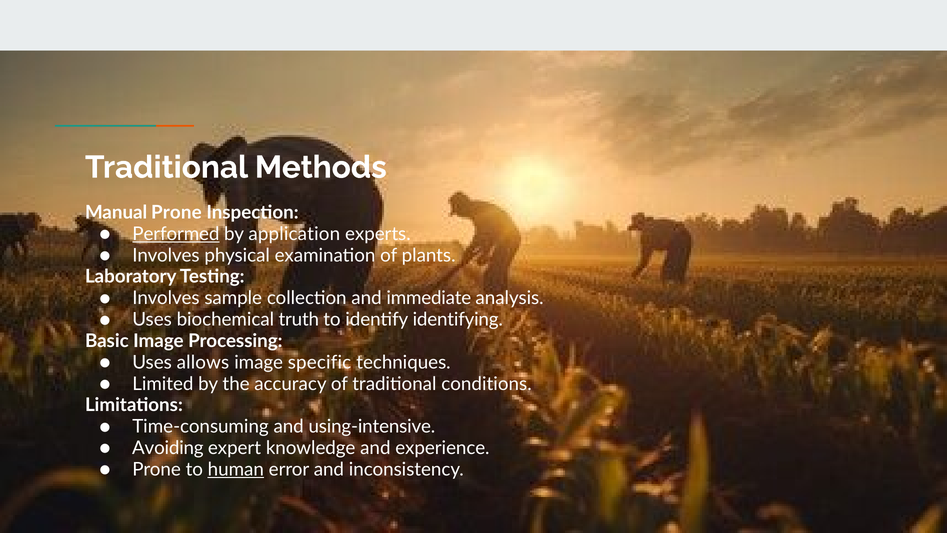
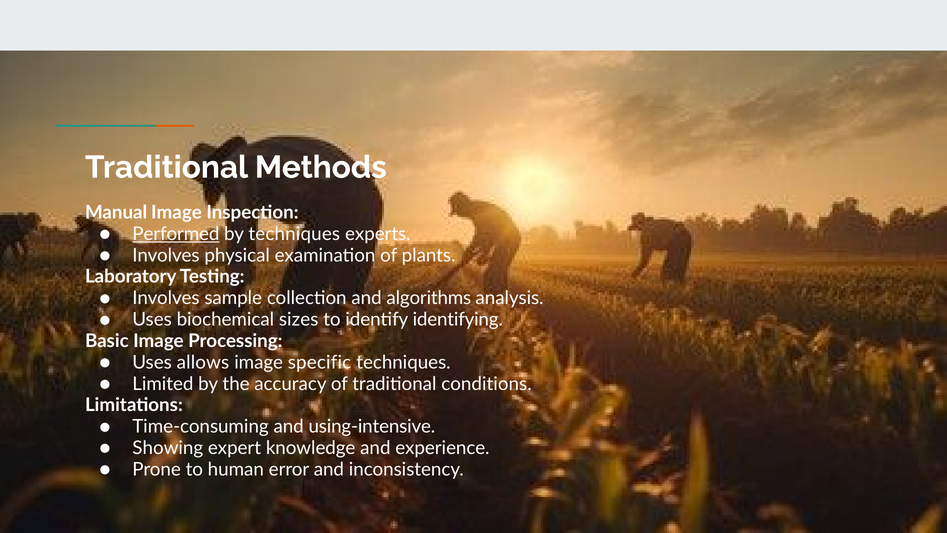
Manual Prone: Prone -> Image
by application: application -> techniques
immediate: immediate -> algorithms
truth: truth -> sizes
Avoiding: Avoiding -> Showing
human underline: present -> none
